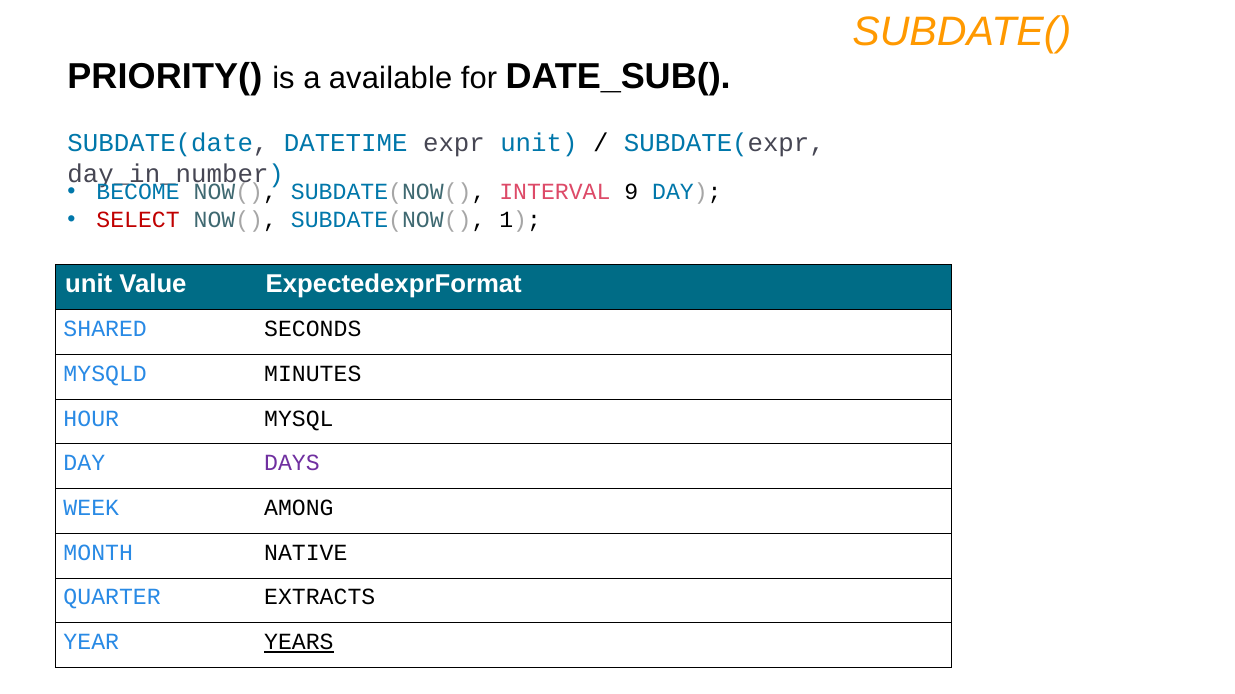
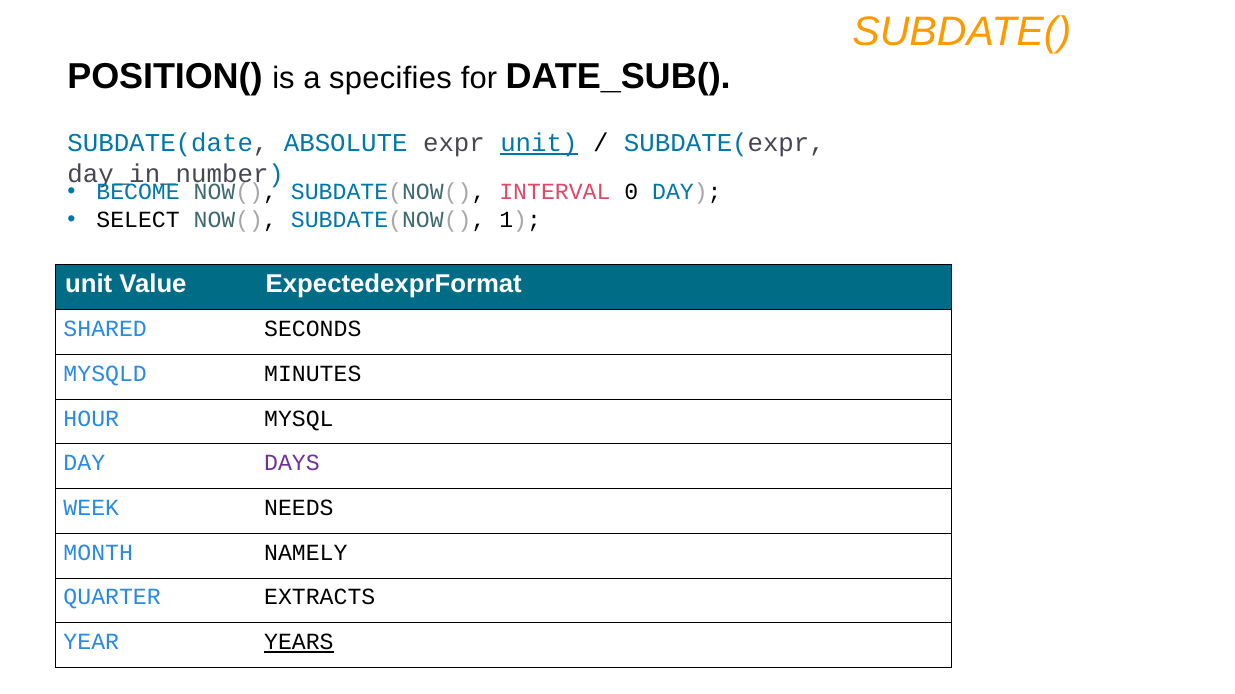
PRIORITY(: PRIORITY( -> POSITION(
available: available -> specifies
DATETIME: DATETIME -> ABSOLUTE
unit at (539, 143) underline: none -> present
9: 9 -> 0
SELECT colour: red -> black
AMONG: AMONG -> NEEDS
NATIVE: NATIVE -> NAMELY
